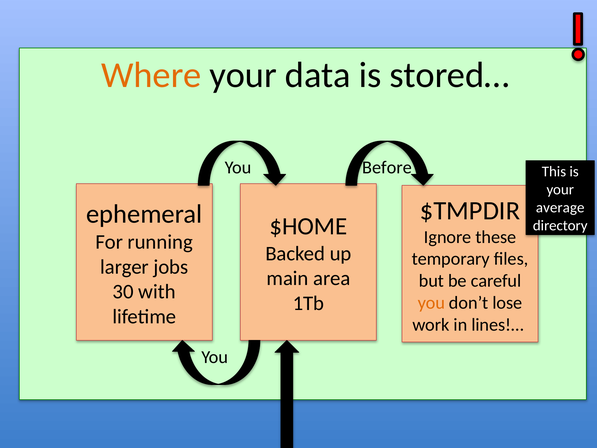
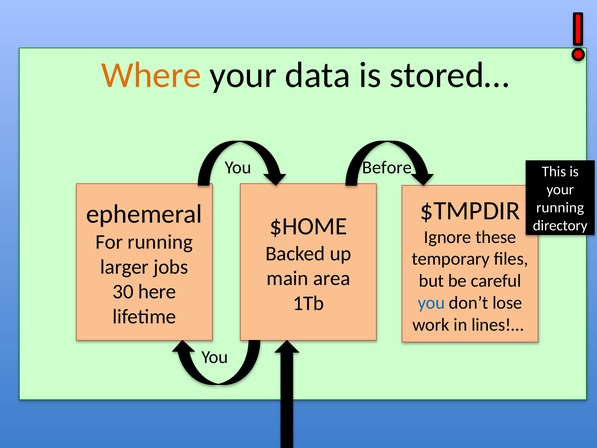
average at (560, 207): average -> running
with: with -> here
you at (431, 303) colour: orange -> blue
